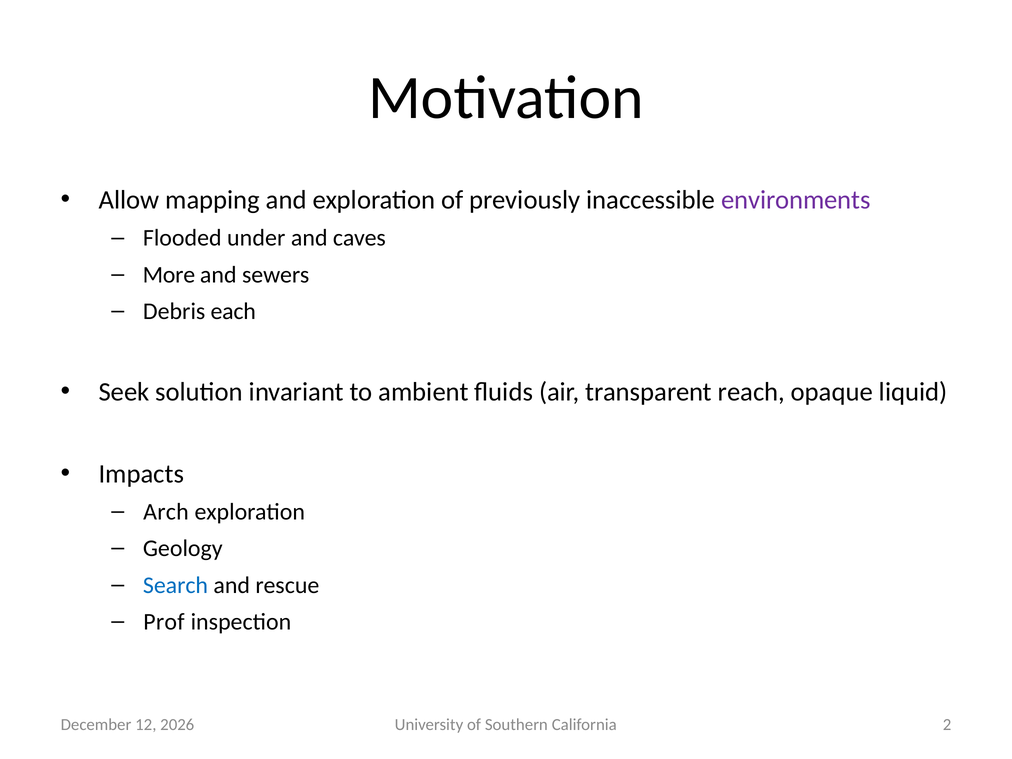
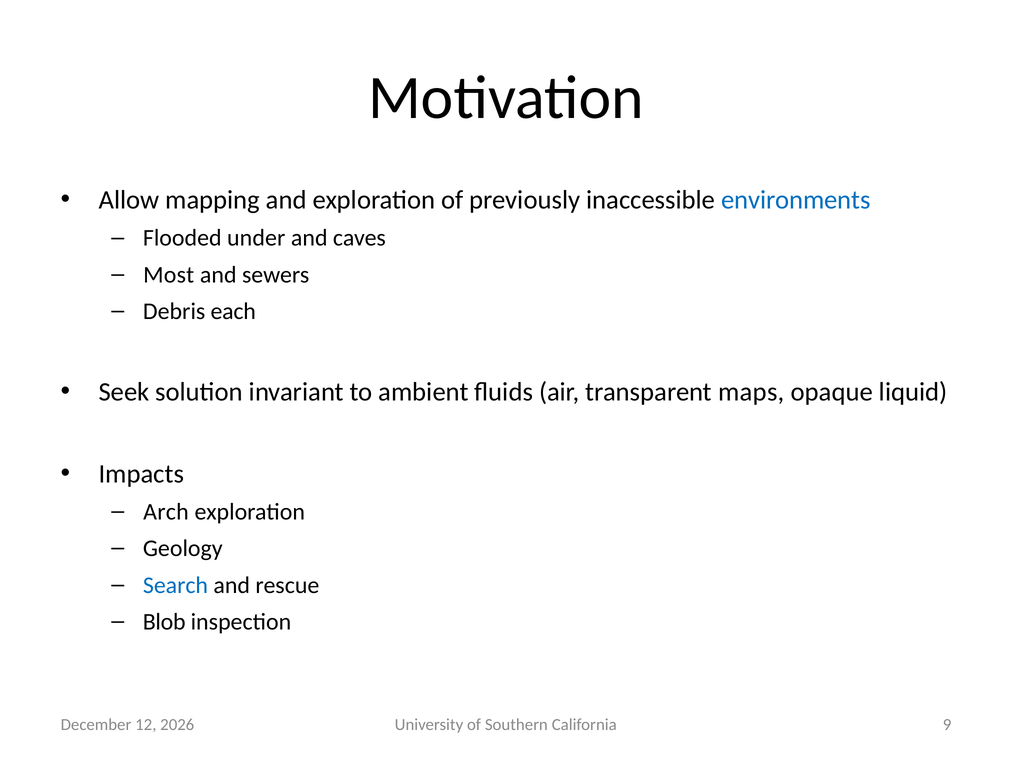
environments colour: purple -> blue
More: More -> Most
reach: reach -> maps
Prof: Prof -> Blob
2: 2 -> 9
